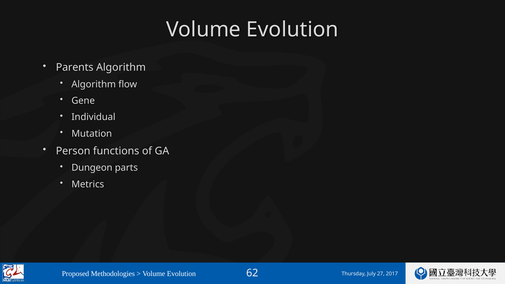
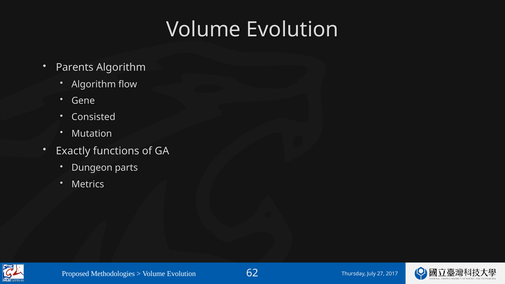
Individual: Individual -> Consisted
Person: Person -> Exactly
